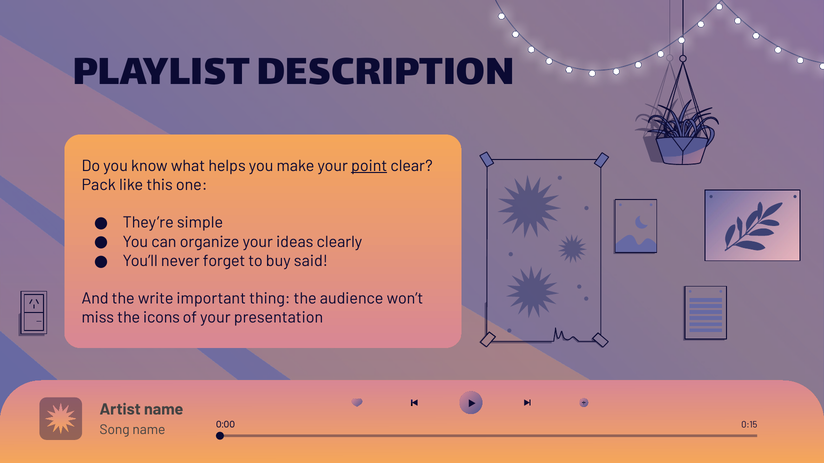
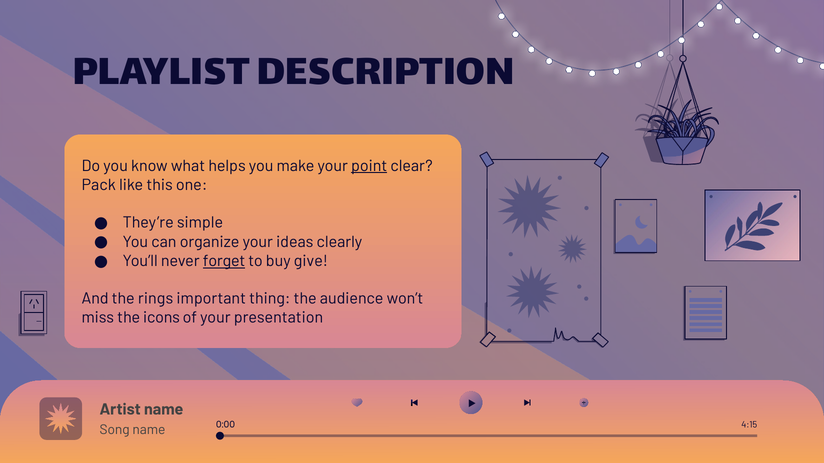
forget underline: none -> present
said: said -> give
write: write -> rings
0:15: 0:15 -> 4:15
